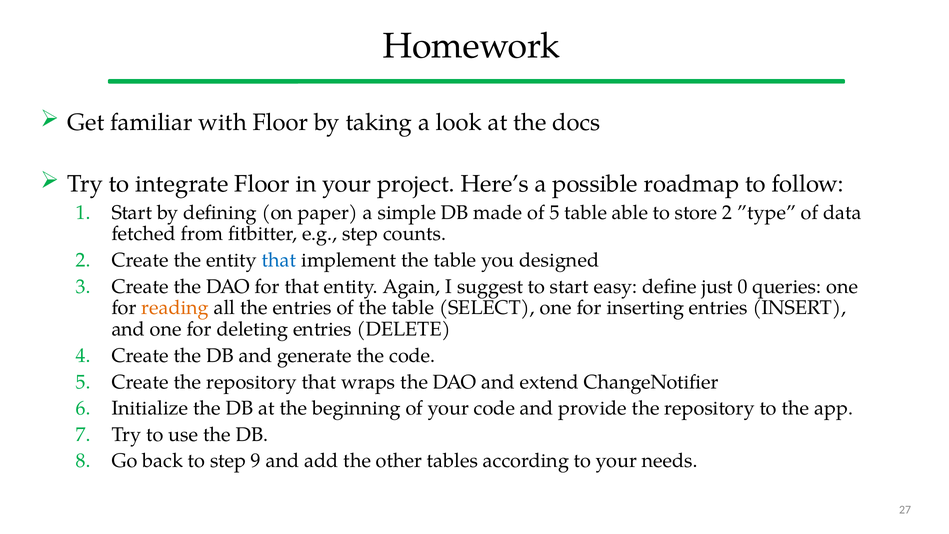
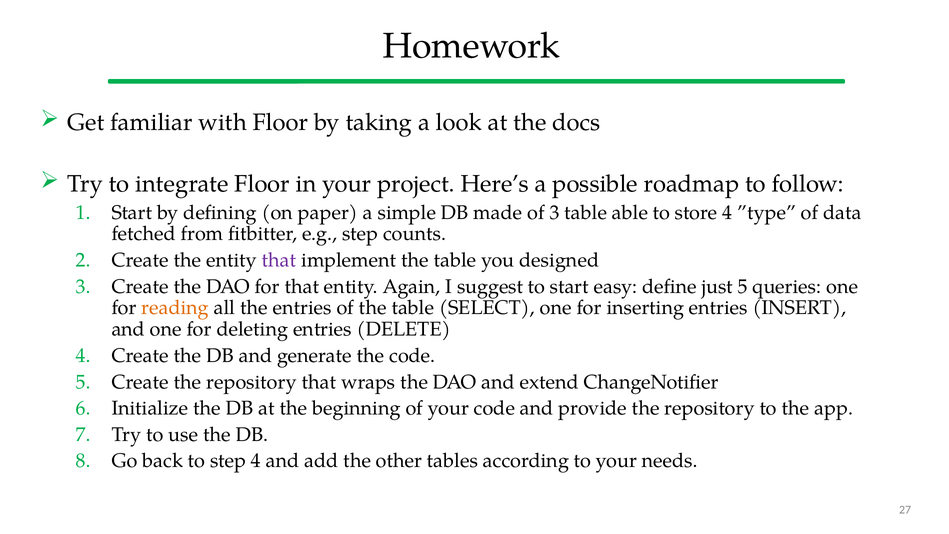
of 5: 5 -> 3
store 2: 2 -> 4
that at (279, 260) colour: blue -> purple
just 0: 0 -> 5
step 9: 9 -> 4
